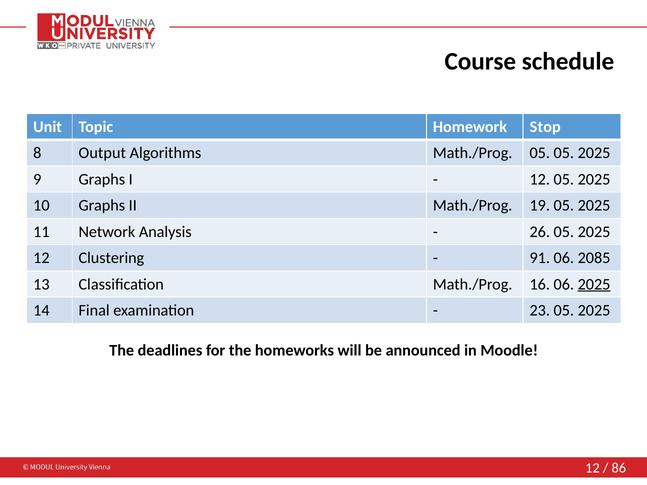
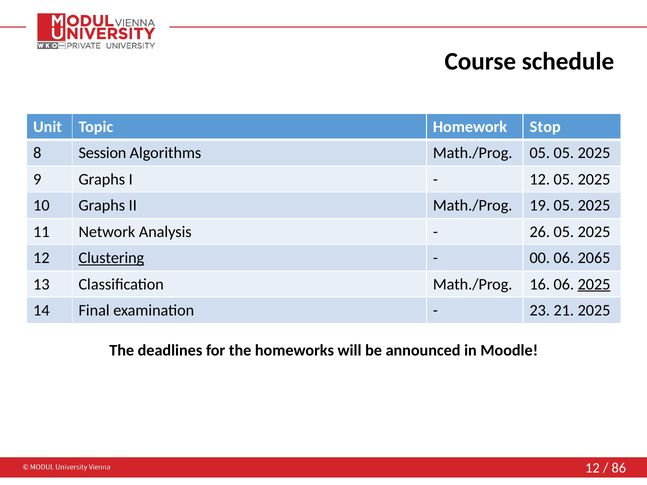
Output: Output -> Session
Clustering underline: none -> present
91: 91 -> 00
2085: 2085 -> 2065
23 05: 05 -> 21
